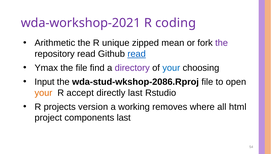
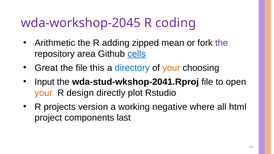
wda-workshop-2021: wda-workshop-2021 -> wda-workshop-2045
unique: unique -> adding
repository read: read -> area
Github read: read -> cells
Ymax: Ymax -> Great
find: find -> this
directory colour: purple -> blue
your at (171, 68) colour: blue -> orange
wda-stud-wkshop-2086.Rproj: wda-stud-wkshop-2086.Rproj -> wda-stud-wkshop-2041.Rproj
accept: accept -> design
directly last: last -> plot
removes: removes -> negative
